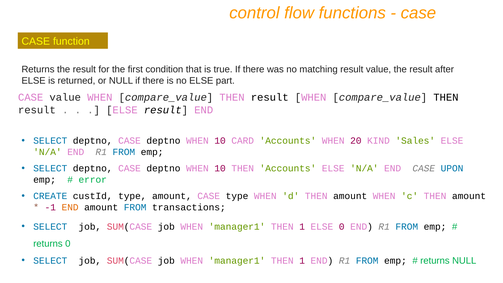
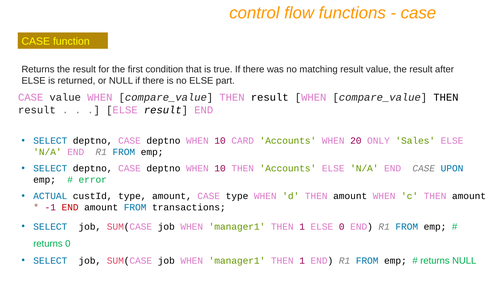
KIND: KIND -> ONLY
CREATE: CREATE -> ACTUAL
END at (70, 207) colour: orange -> red
